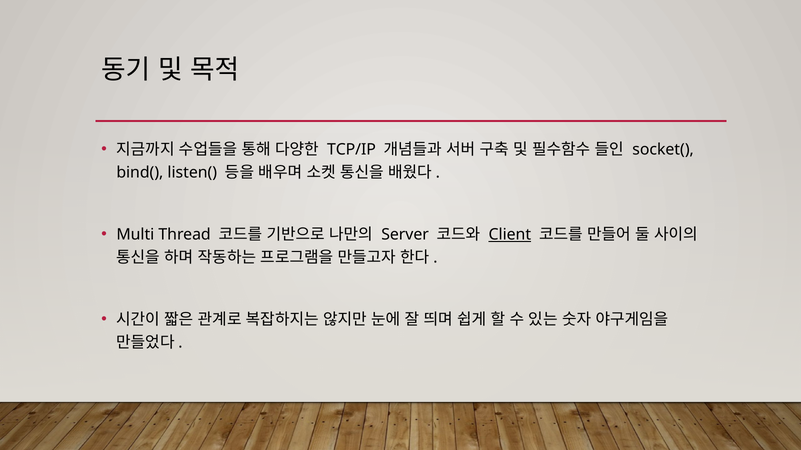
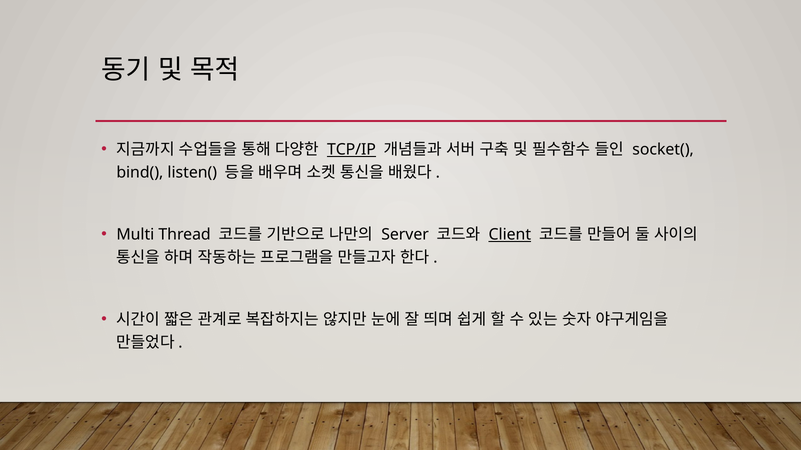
TCP/IP underline: none -> present
